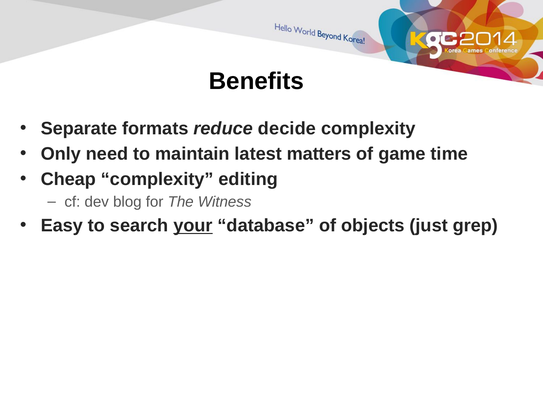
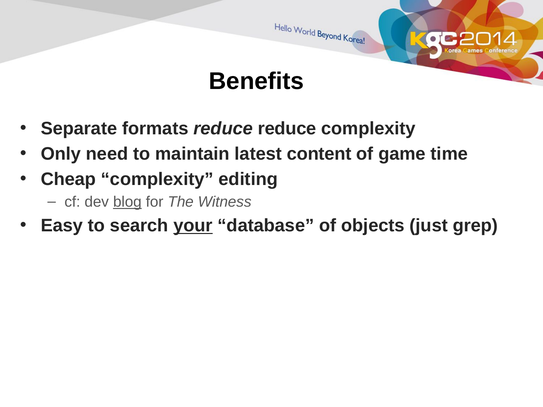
reduce decide: decide -> reduce
matters: matters -> content
blog underline: none -> present
